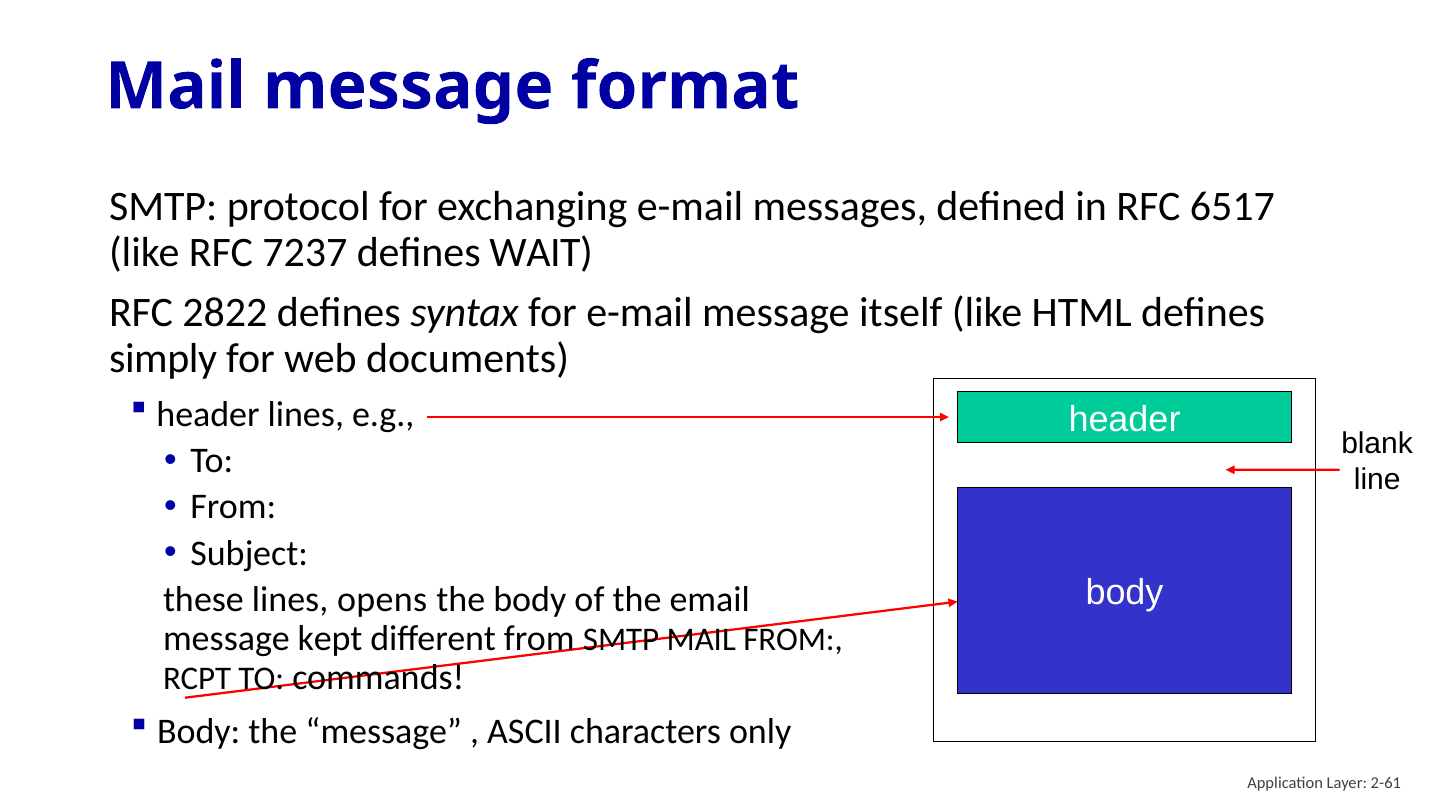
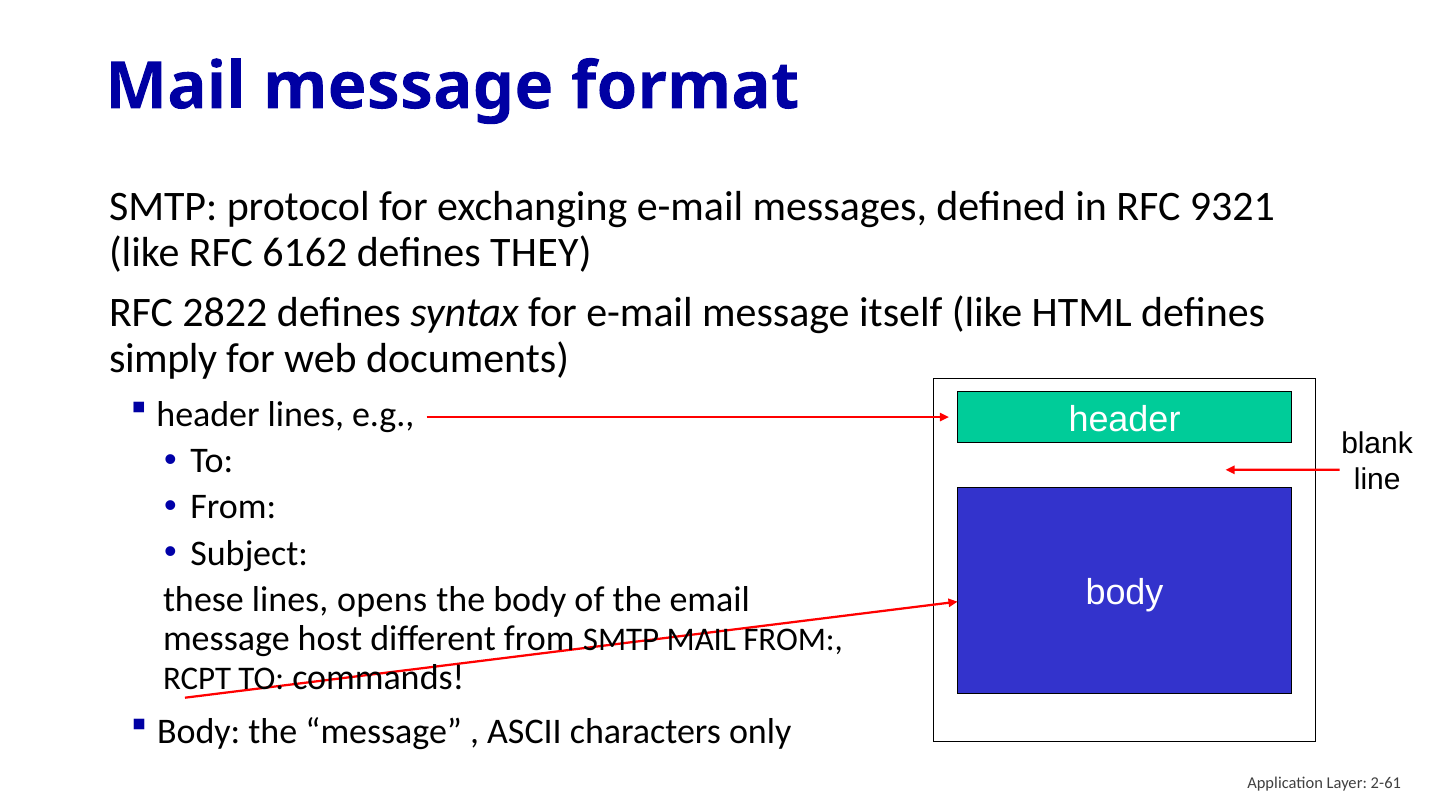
6517: 6517 -> 9321
7237: 7237 -> 6162
WAIT: WAIT -> THEY
kept: kept -> host
